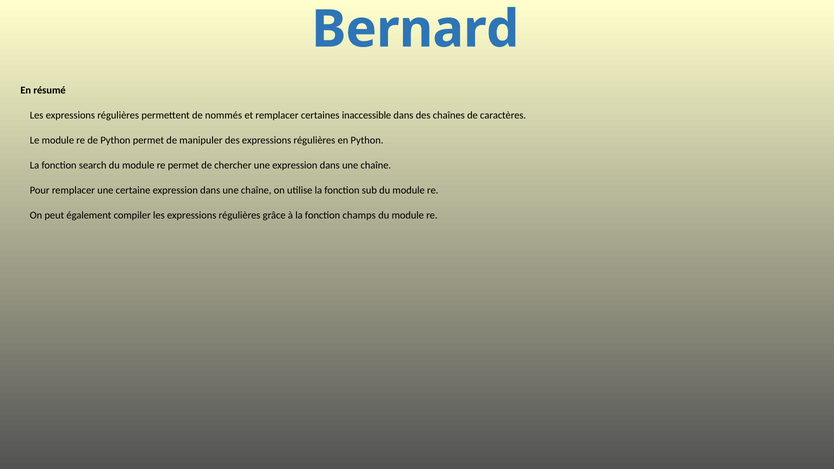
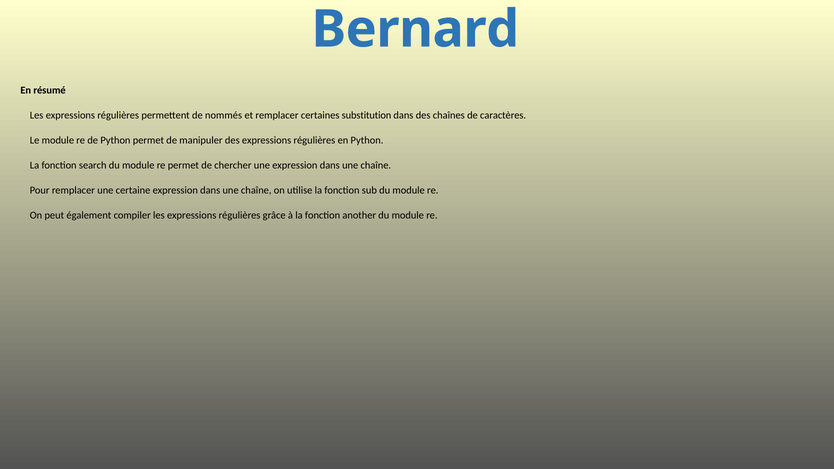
inaccessible: inaccessible -> substitution
champs: champs -> another
